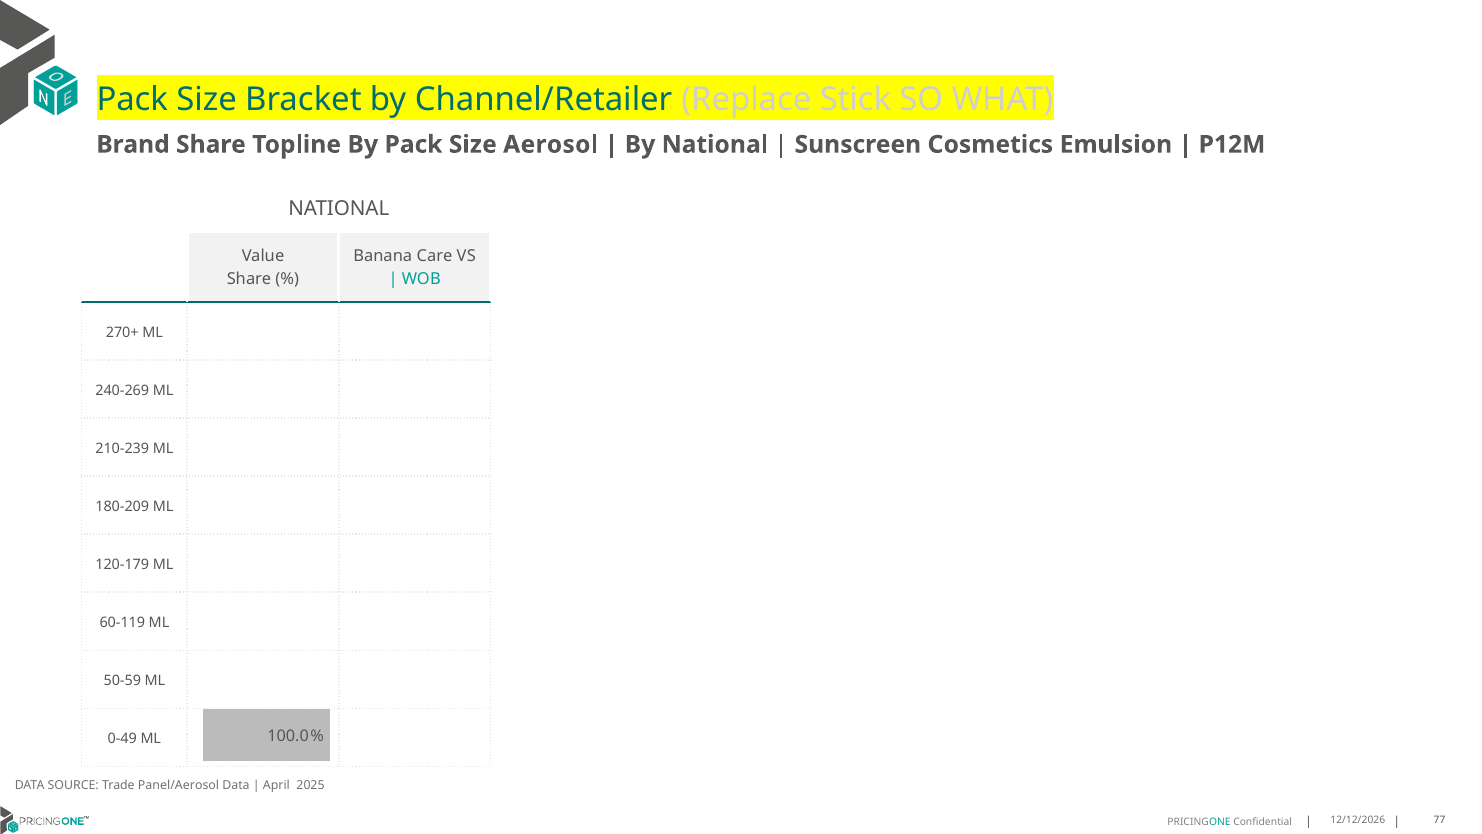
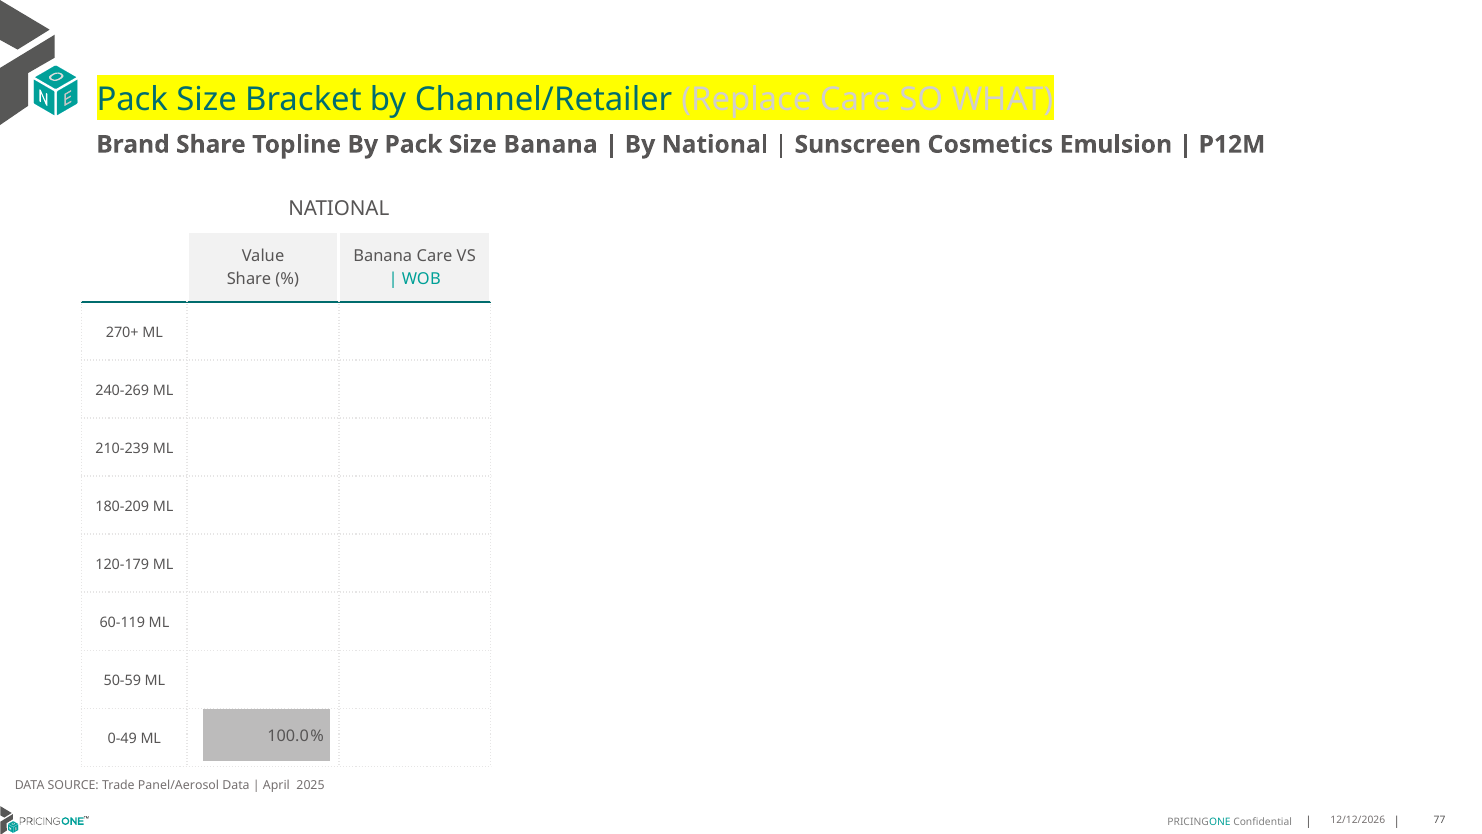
Replace Stick: Stick -> Care
Size Aerosol: Aerosol -> Banana
